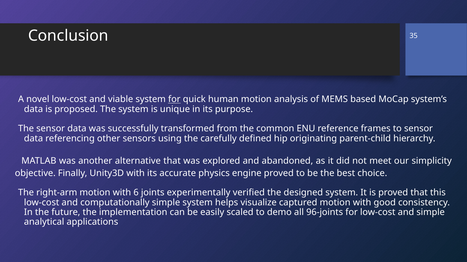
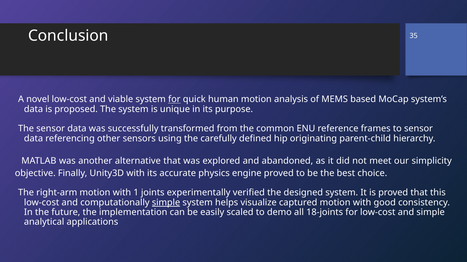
6: 6 -> 1
simple at (166, 203) underline: none -> present
96-joints: 96-joints -> 18-joints
